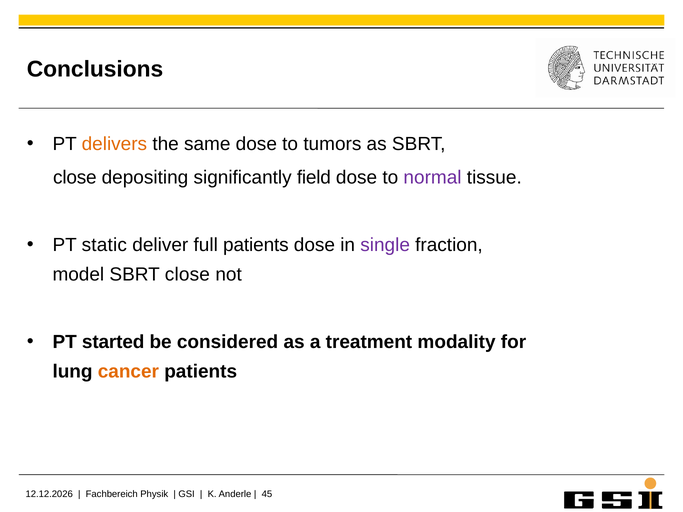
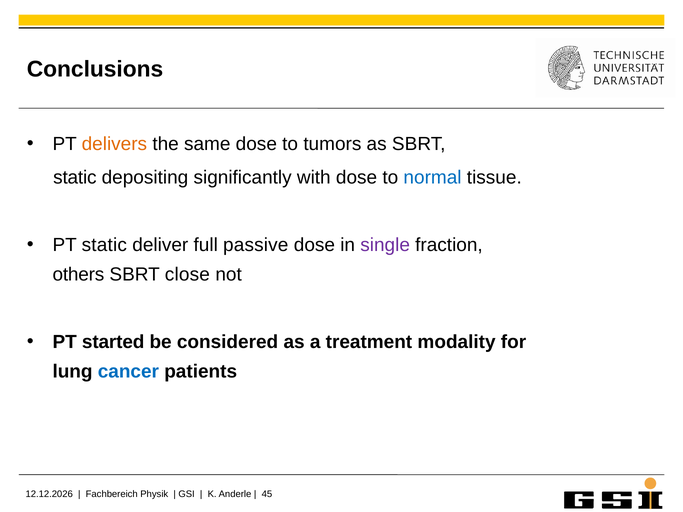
close at (75, 178): close -> static
field: field -> with
normal colour: purple -> blue
full patients: patients -> passive
model: model -> others
cancer colour: orange -> blue
